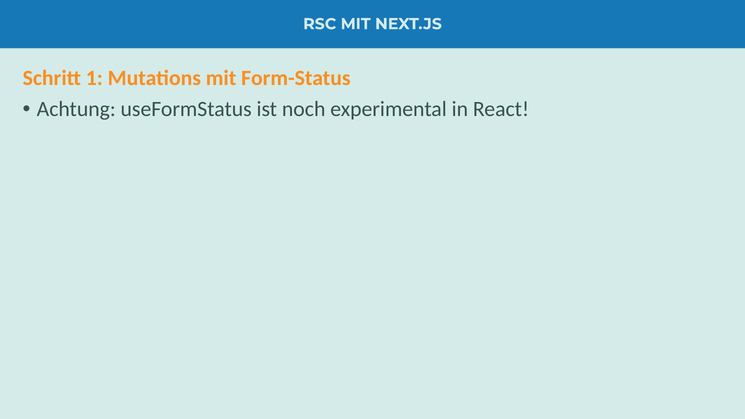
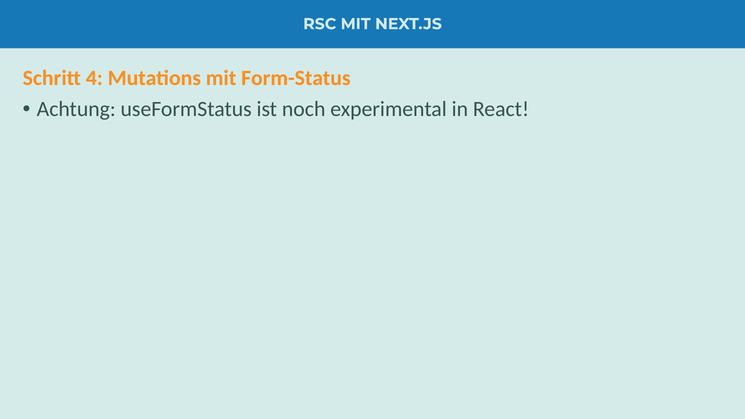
1: 1 -> 4
